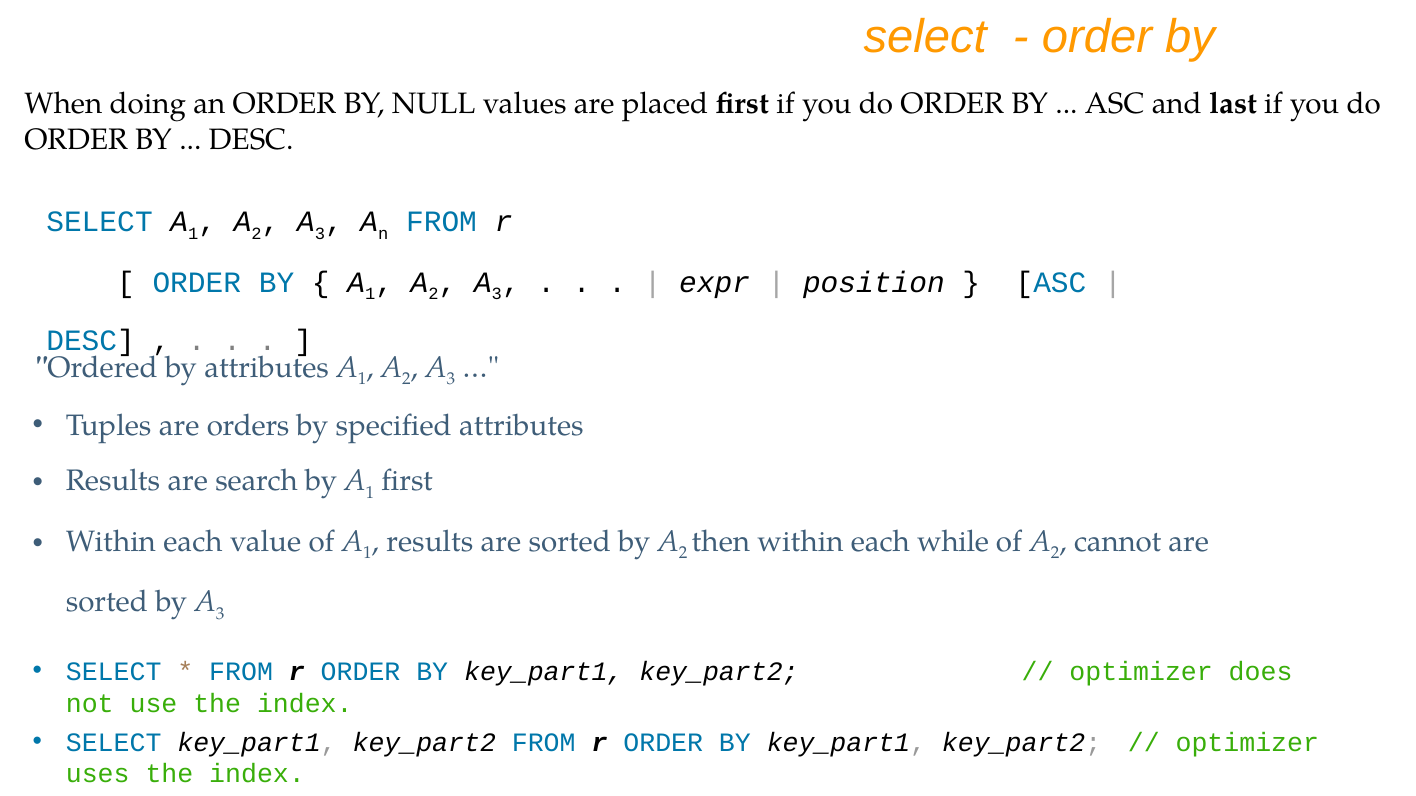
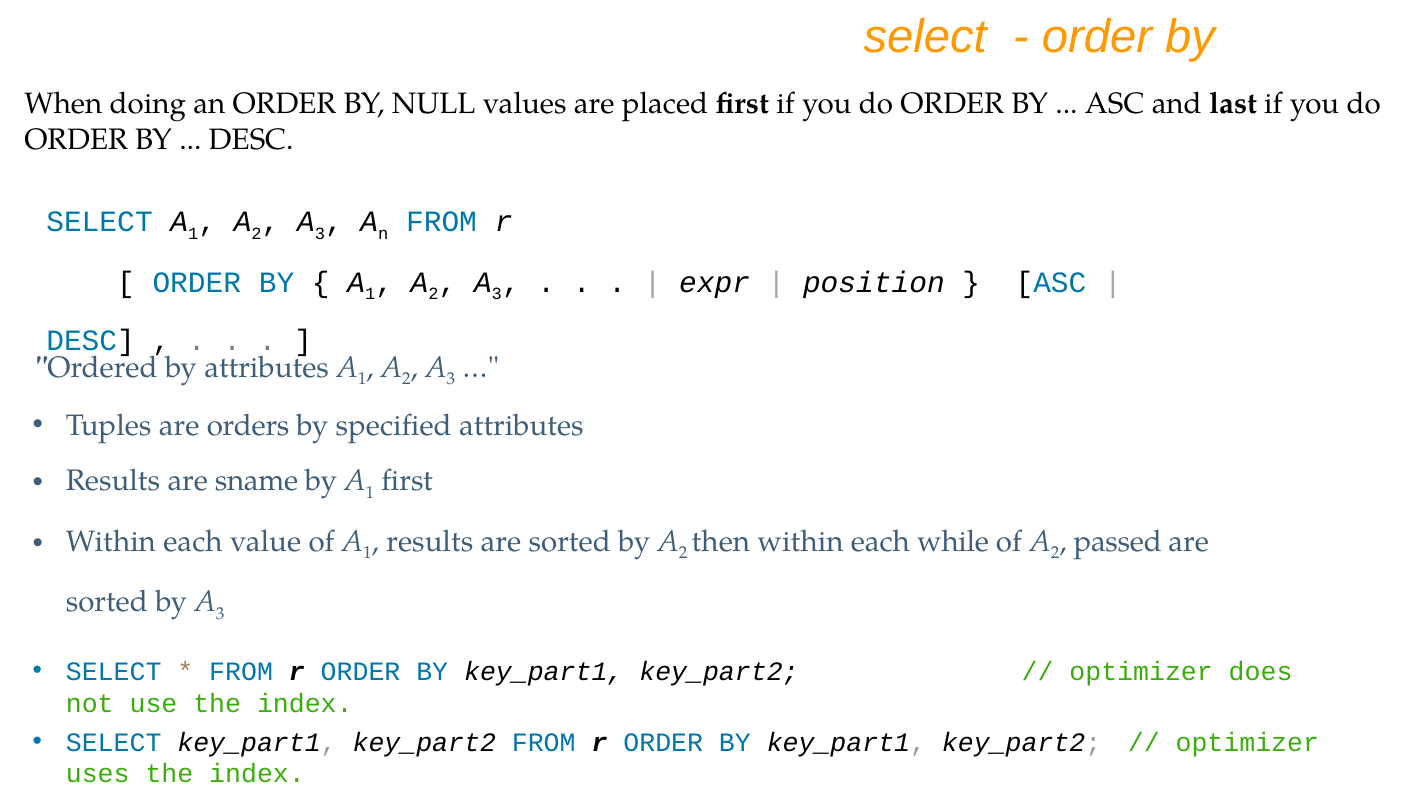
search: search -> sname
cannot: cannot -> passed
